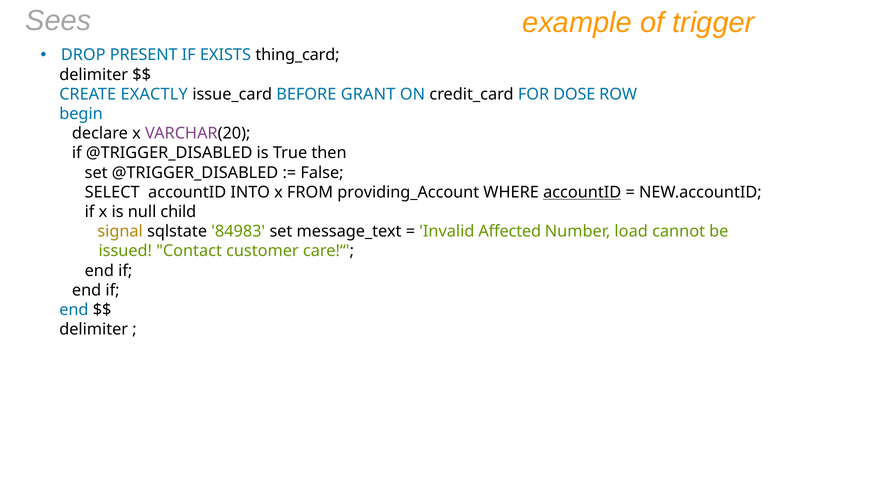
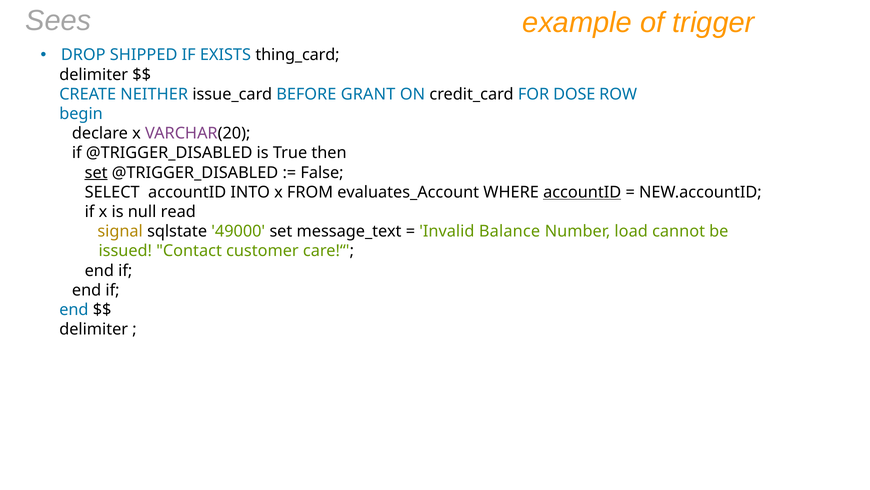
PRESENT: PRESENT -> SHIPPED
EXACTLY: EXACTLY -> NEITHER
set at (96, 172) underline: none -> present
providing_Account: providing_Account -> evaluates_Account
child: child -> read
84983: 84983 -> 49000
Affected: Affected -> Balance
